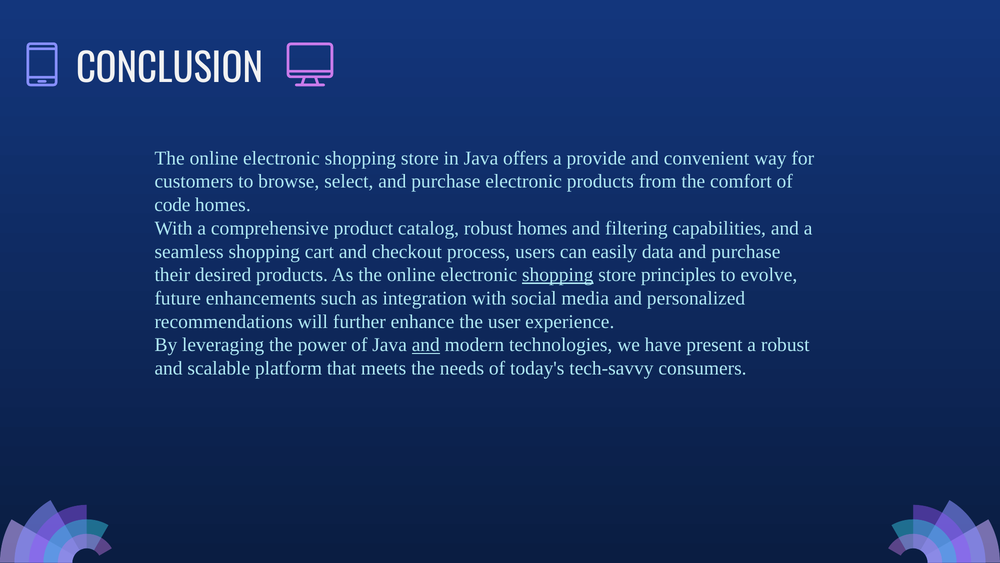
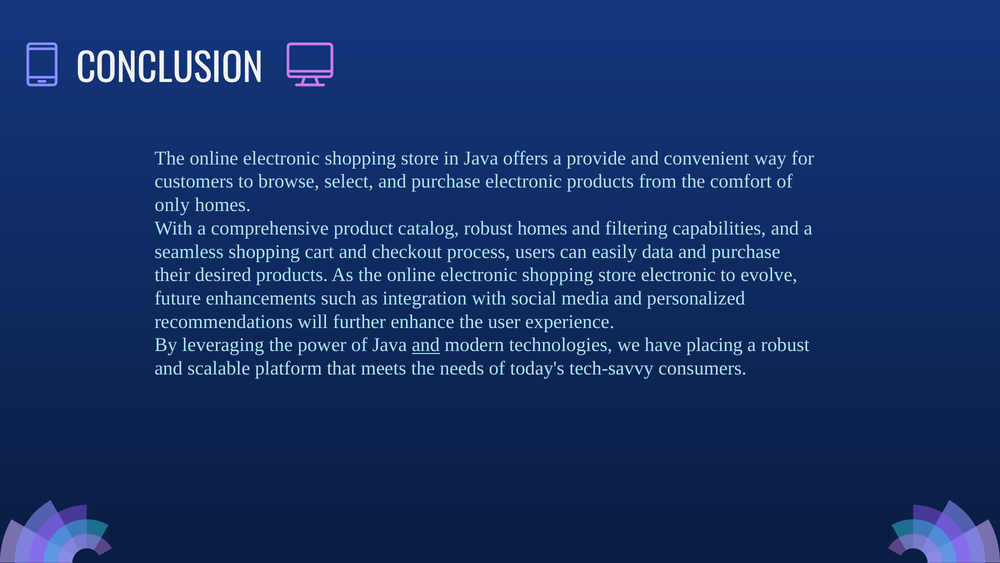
code: code -> only
shopping at (558, 275) underline: present -> none
store principles: principles -> electronic
present: present -> placing
